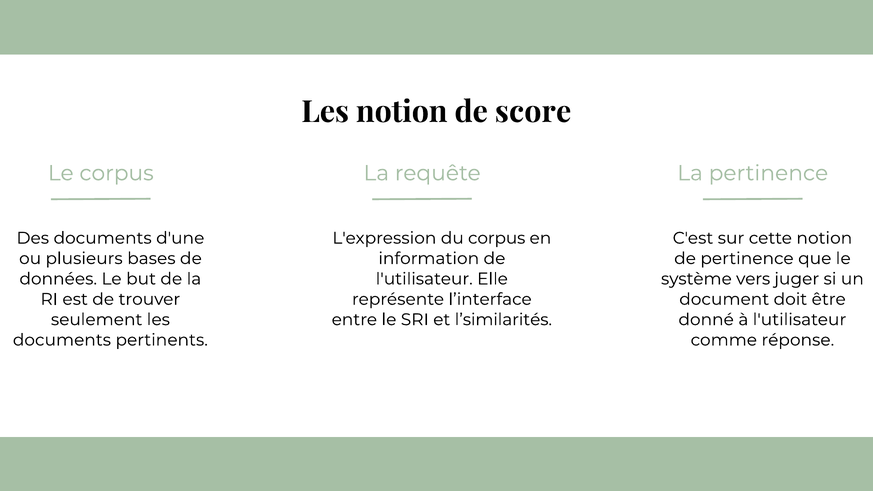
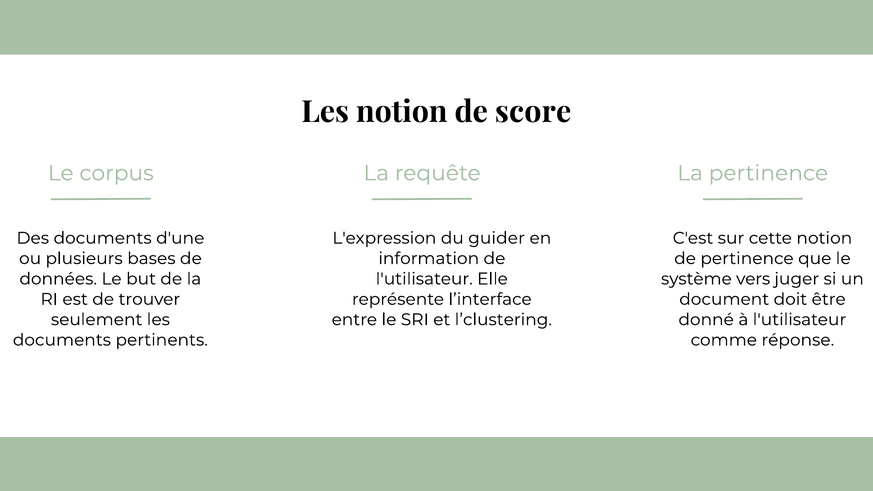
du corpus: corpus -> guider
l’similarités: l’similarités -> l’clustering
